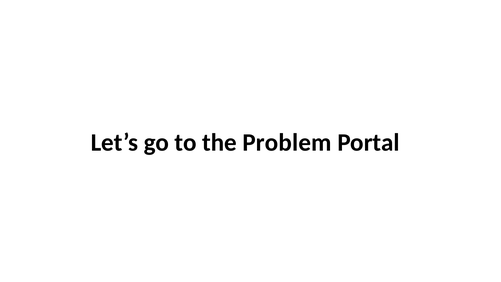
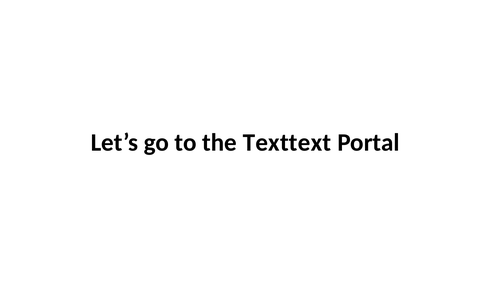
Problem: Problem -> Texttext
